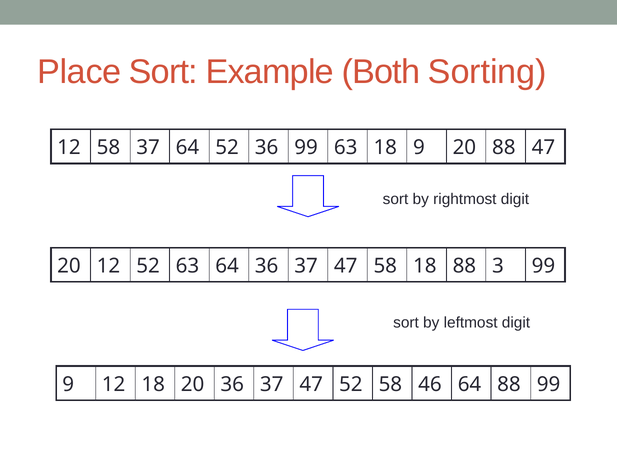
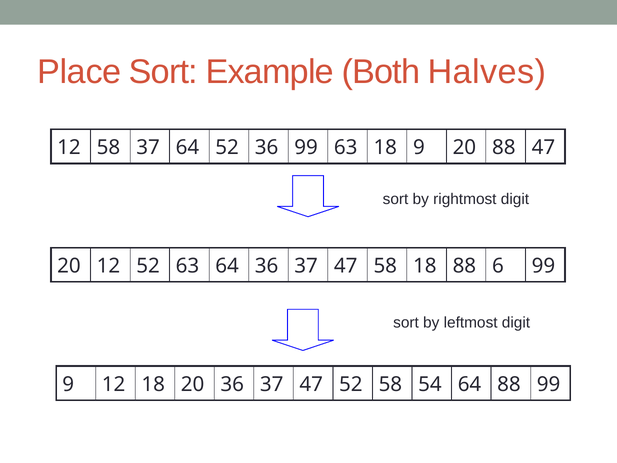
Sorting: Sorting -> Halves
3: 3 -> 6
46: 46 -> 54
